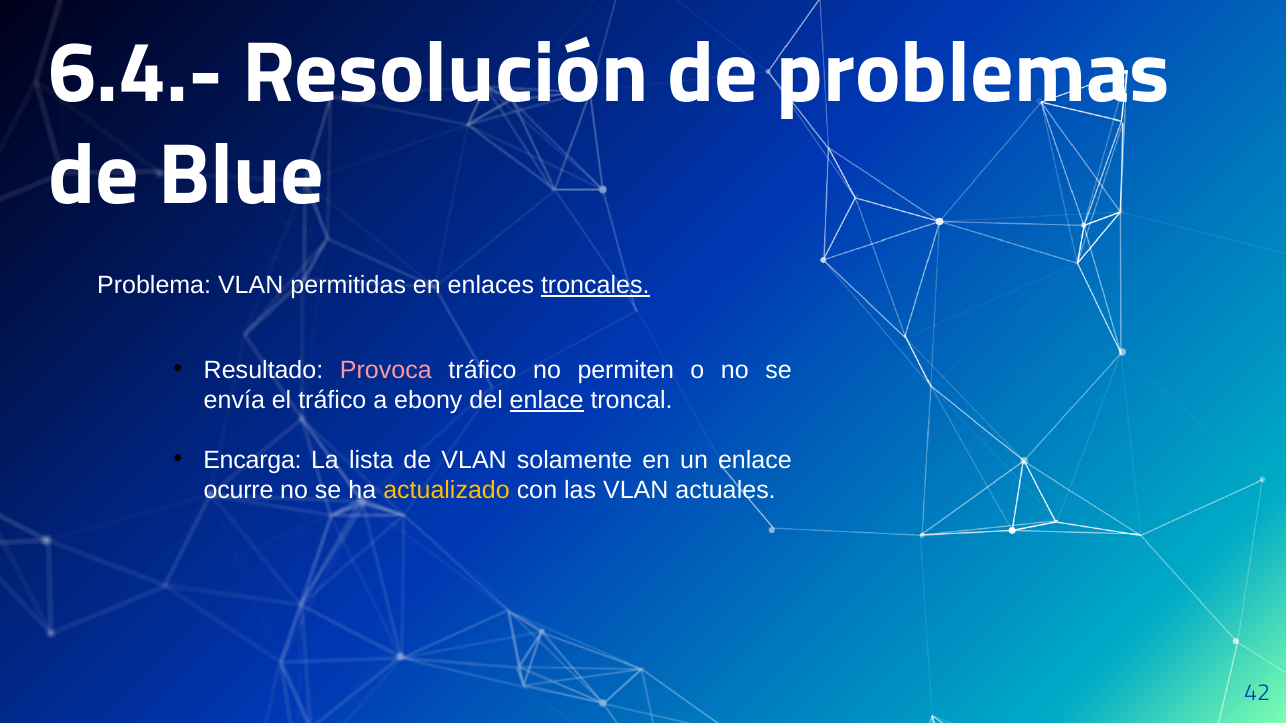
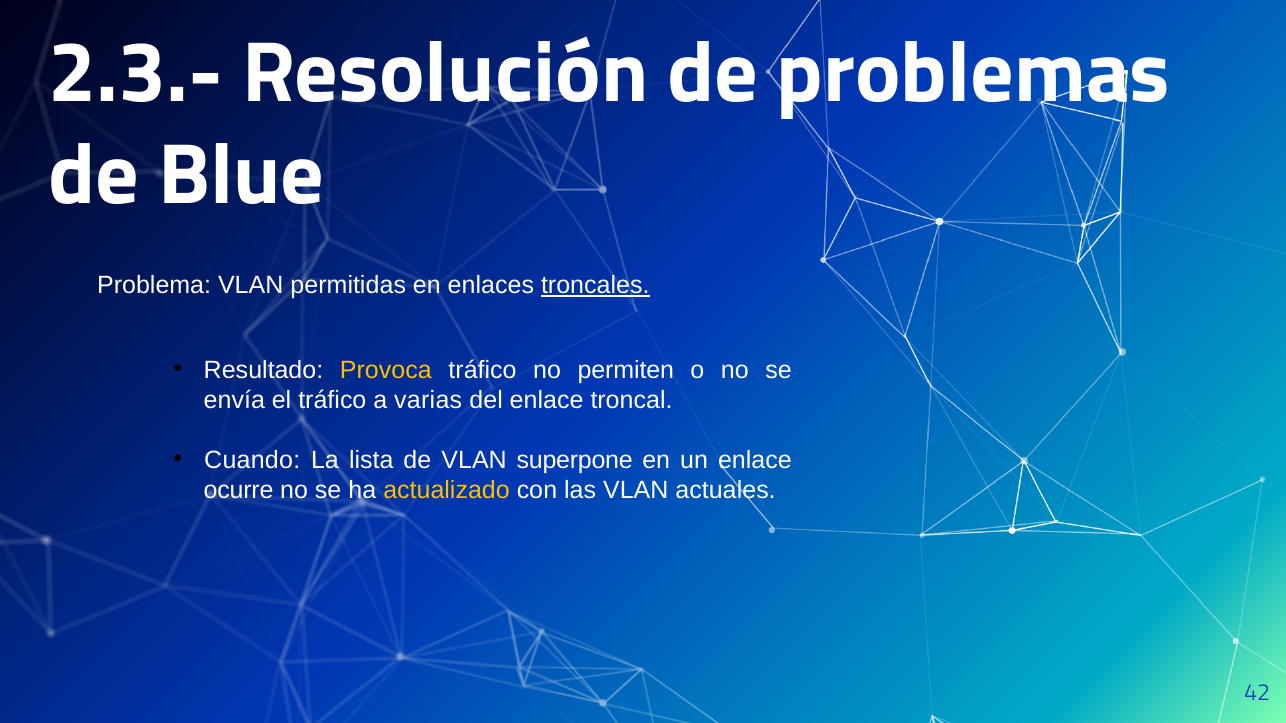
6.4.-: 6.4.- -> 2.3.-
Provoca colour: pink -> yellow
ebony: ebony -> varias
enlace at (547, 400) underline: present -> none
Encarga: Encarga -> Cuando
solamente: solamente -> superpone
